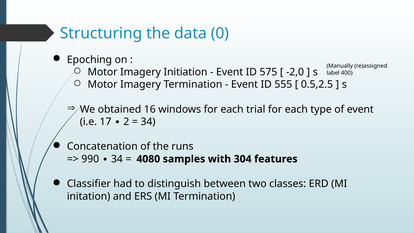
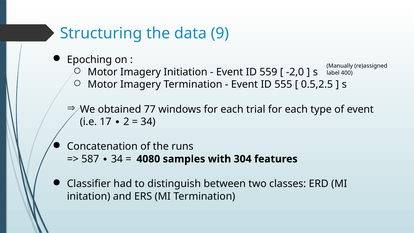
0: 0 -> 9
575: 575 -> 559
16: 16 -> 77
990: 990 -> 587
